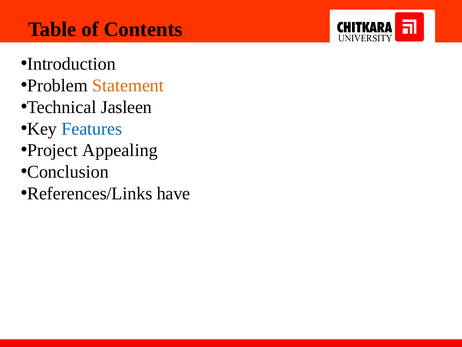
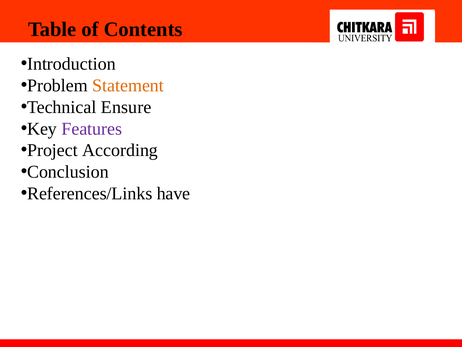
Jasleen: Jasleen -> Ensure
Features colour: blue -> purple
Appealing: Appealing -> According
